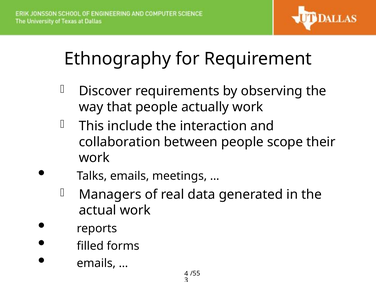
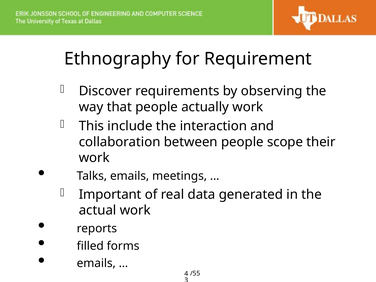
Managers: Managers -> Important
